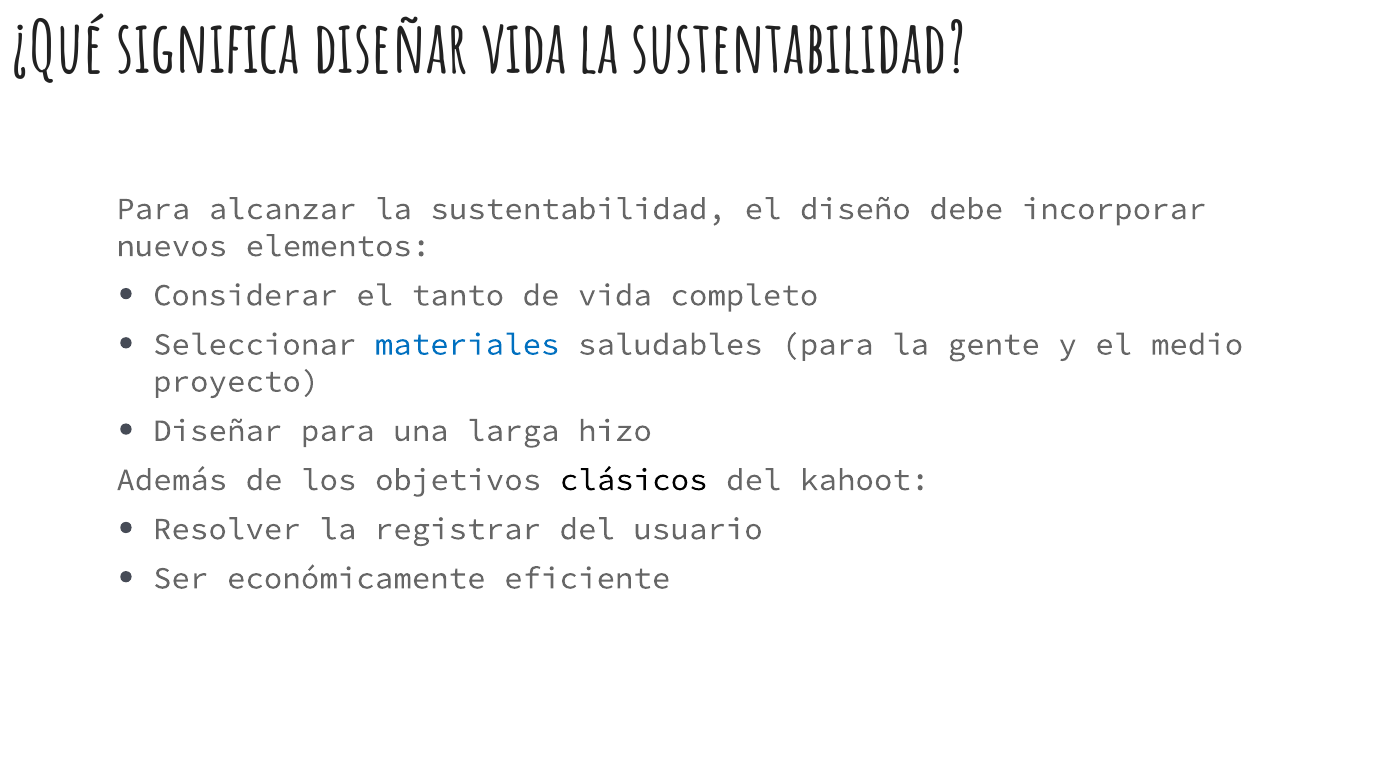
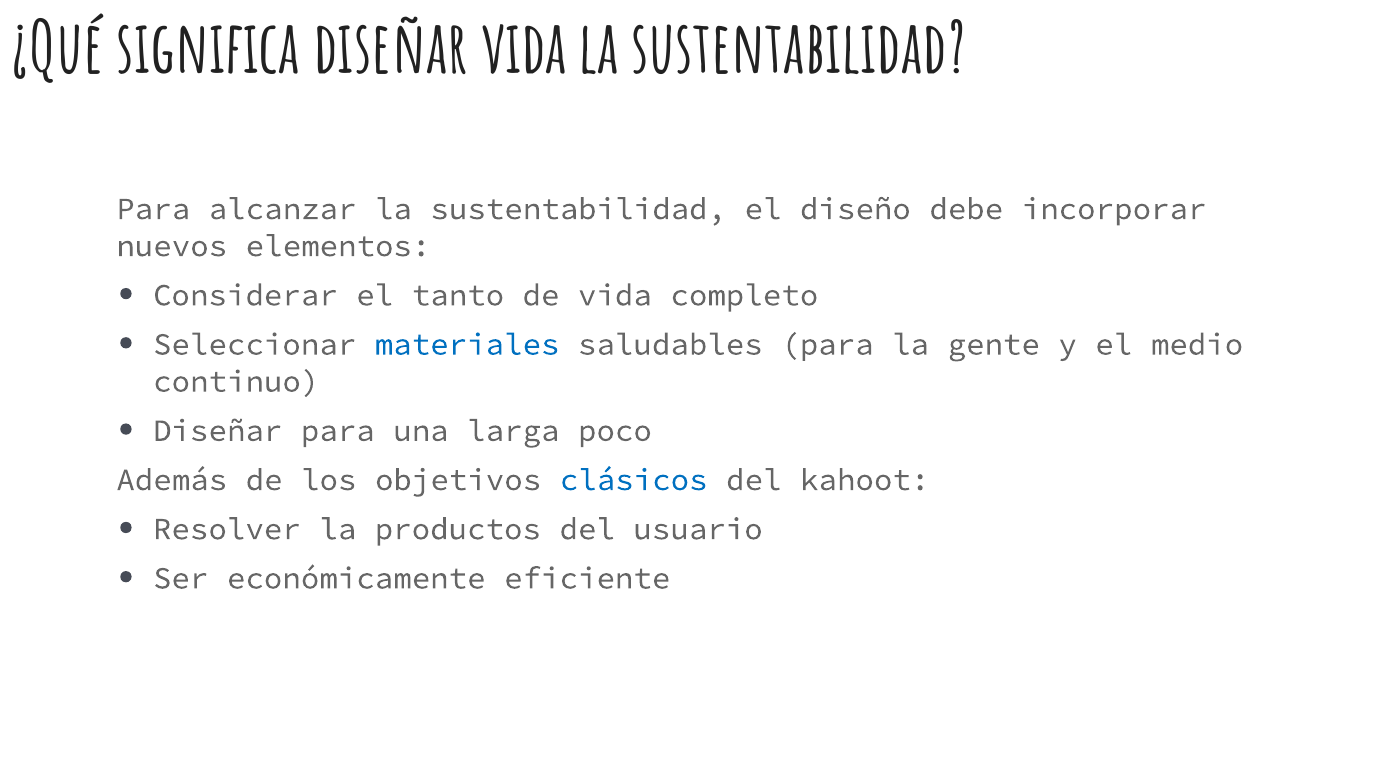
proyecto: proyecto -> continuo
hizo: hizo -> poco
clásicos colour: black -> blue
registrar: registrar -> productos
